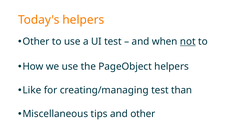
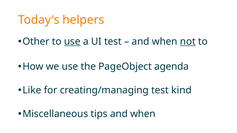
use at (72, 42) underline: none -> present
PageObject helpers: helpers -> agenda
than: than -> kind
tips and other: other -> when
